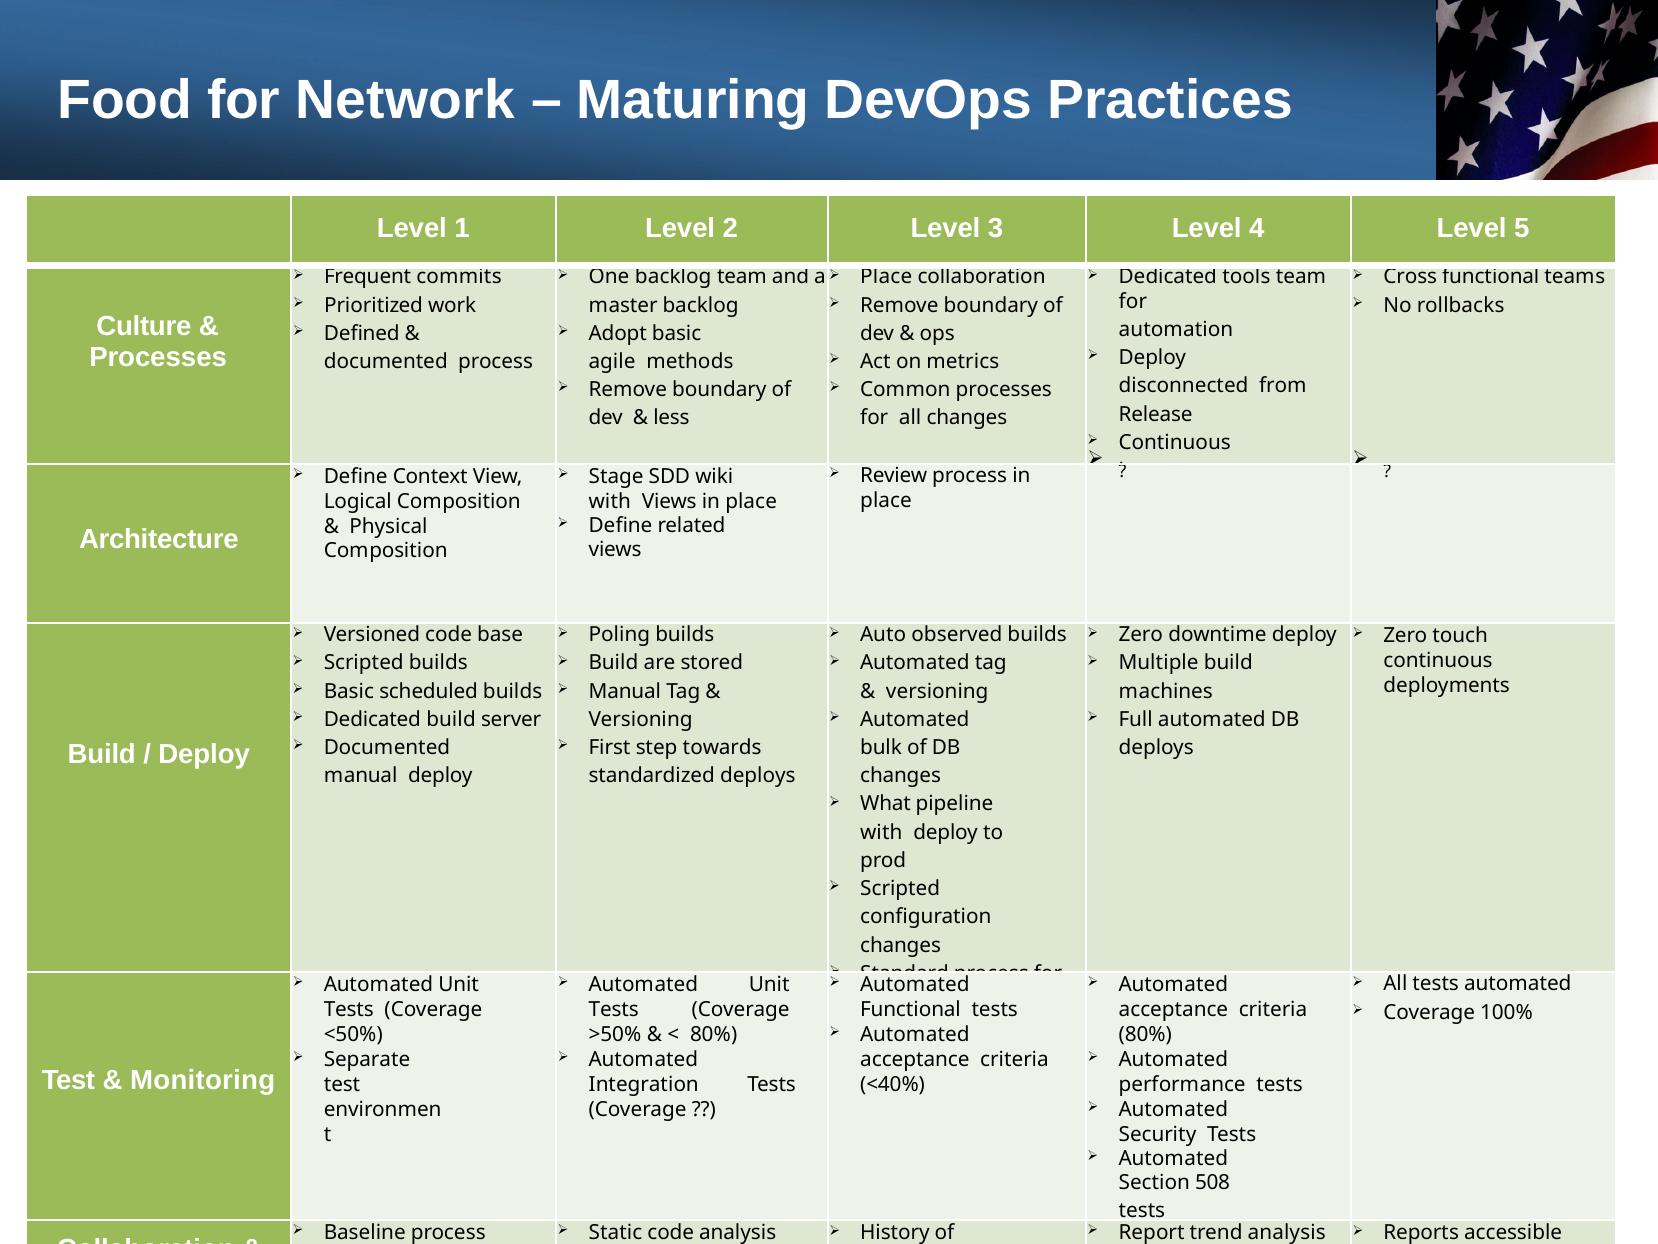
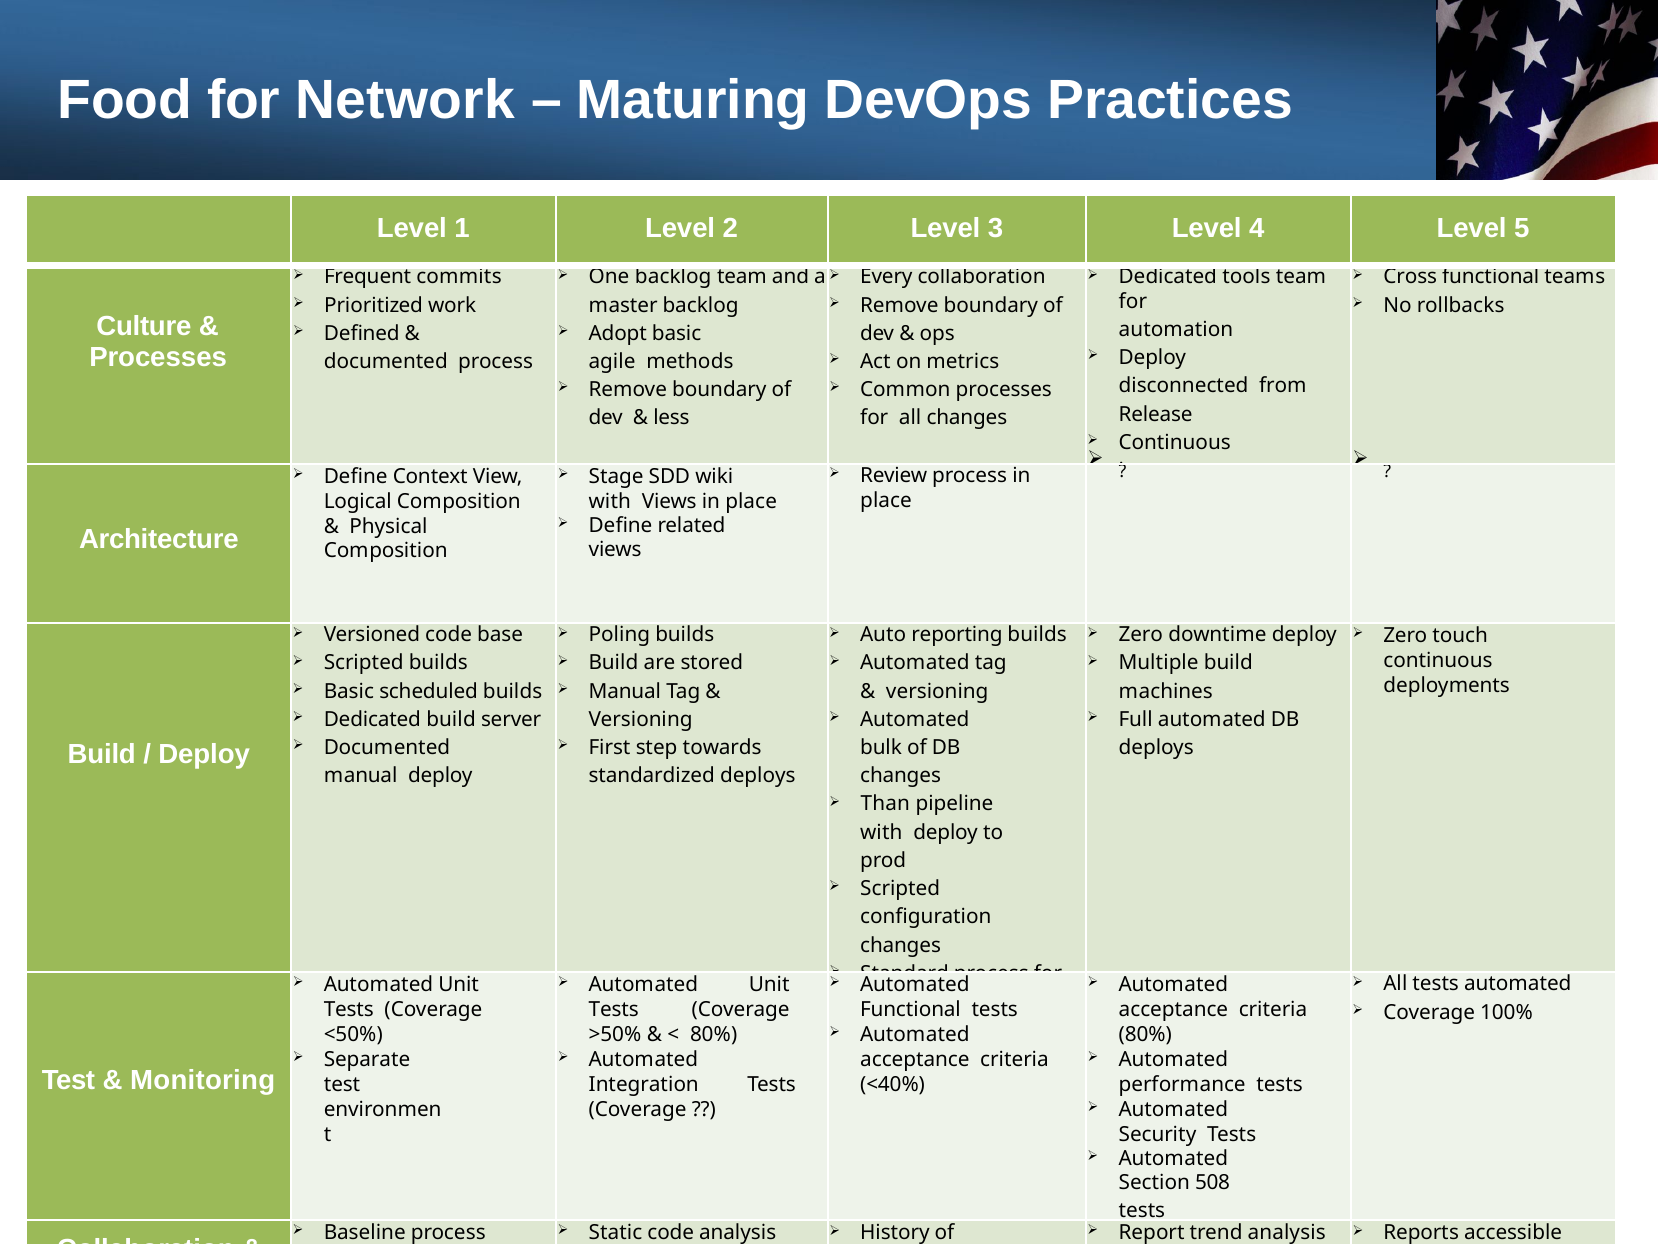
Place at (886, 277): Place -> Every
Auto observed: observed -> reporting
What: What -> Than
